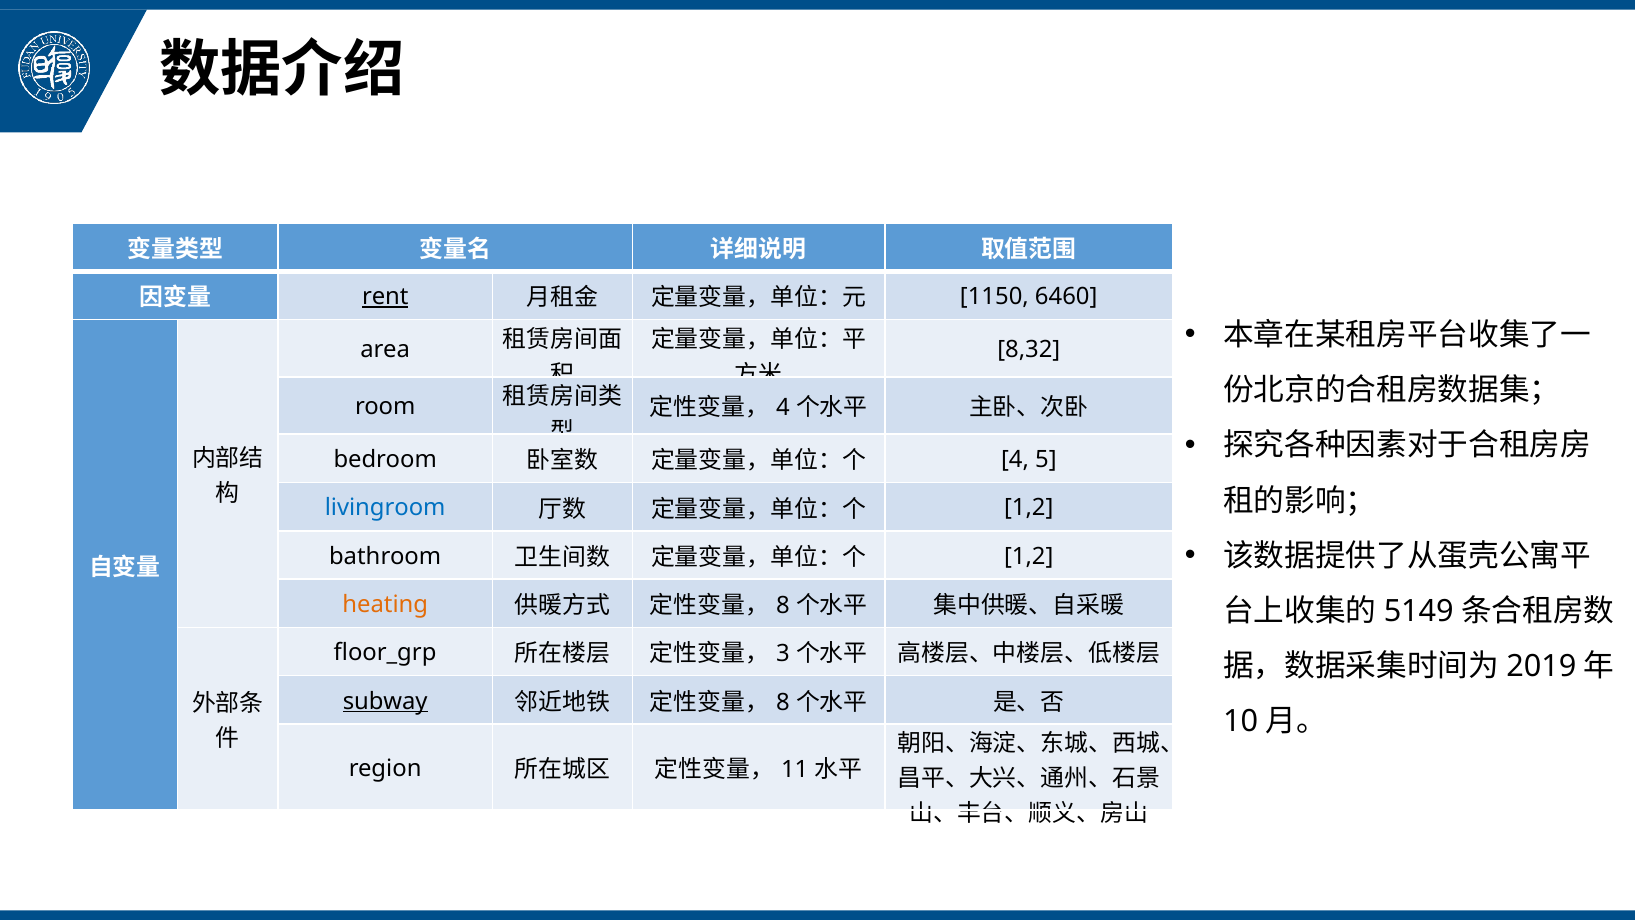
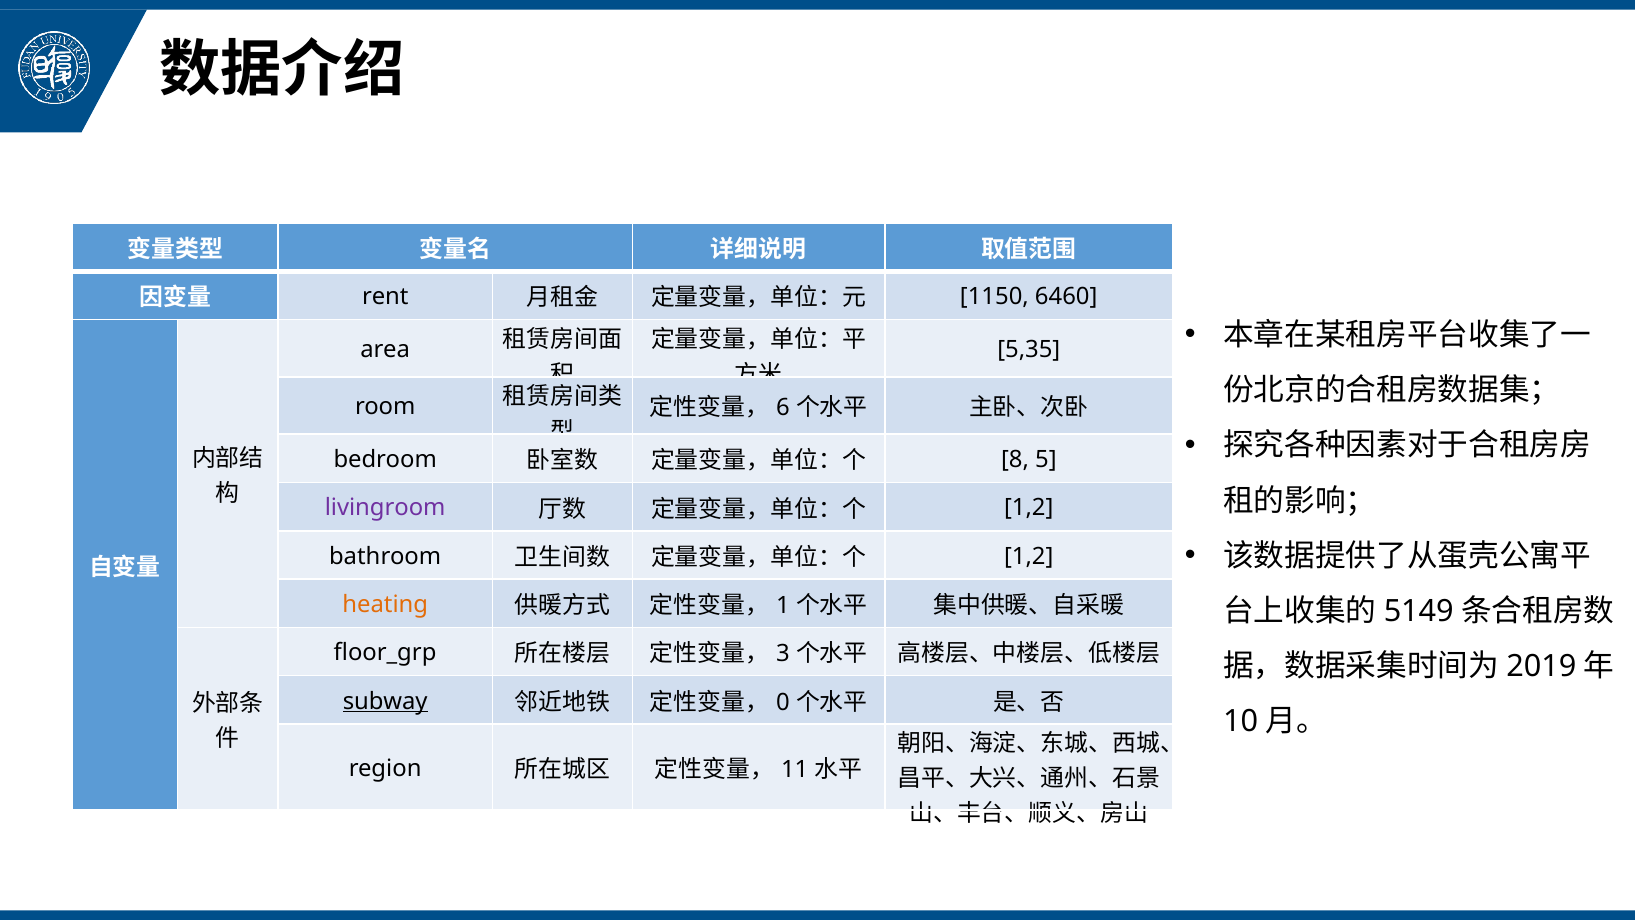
rent underline: present -> none
8,32: 8,32 -> 5,35
4 at (783, 408): 4 -> 6
4 at (1015, 460): 4 -> 8
livingroom colour: blue -> purple
8 at (783, 606): 8 -> 1
8 at (783, 702): 8 -> 0
